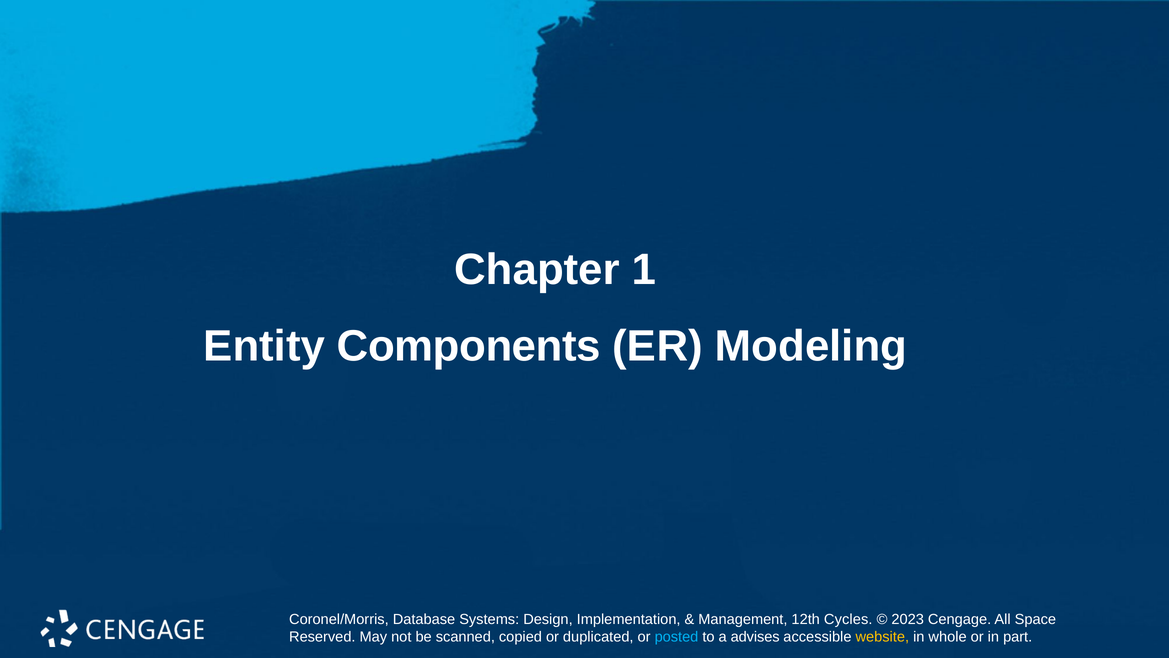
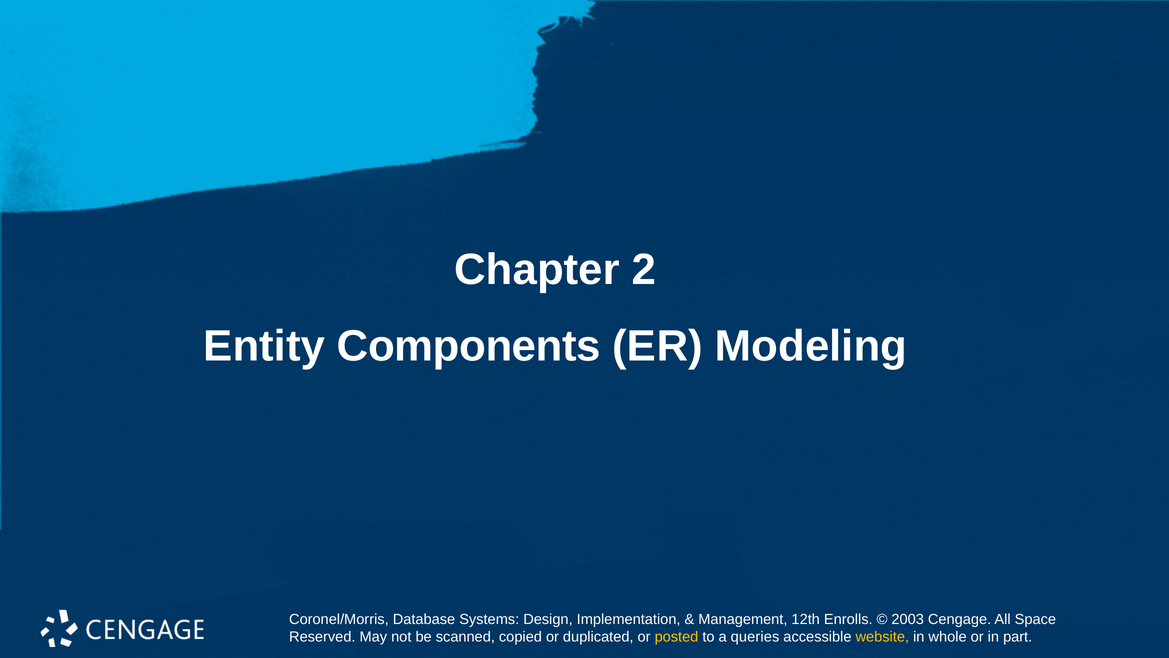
1: 1 -> 2
Cycles: Cycles -> Enrolls
2023: 2023 -> 2003
posted colour: light blue -> yellow
advises: advises -> queries
